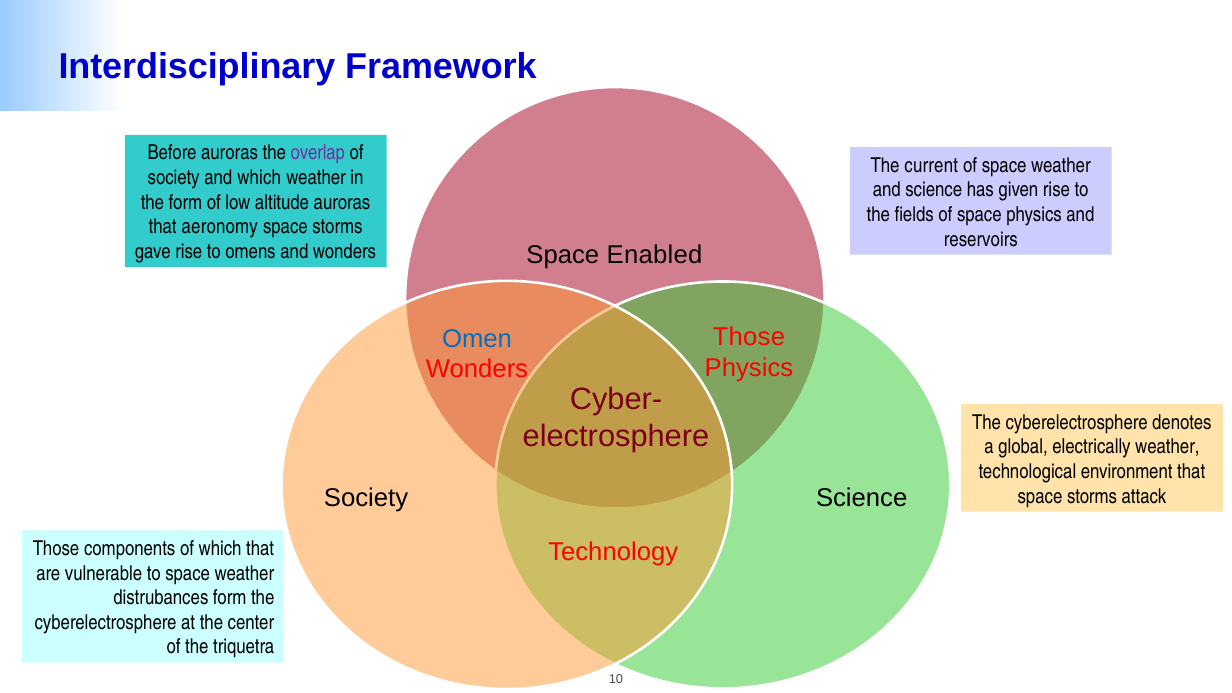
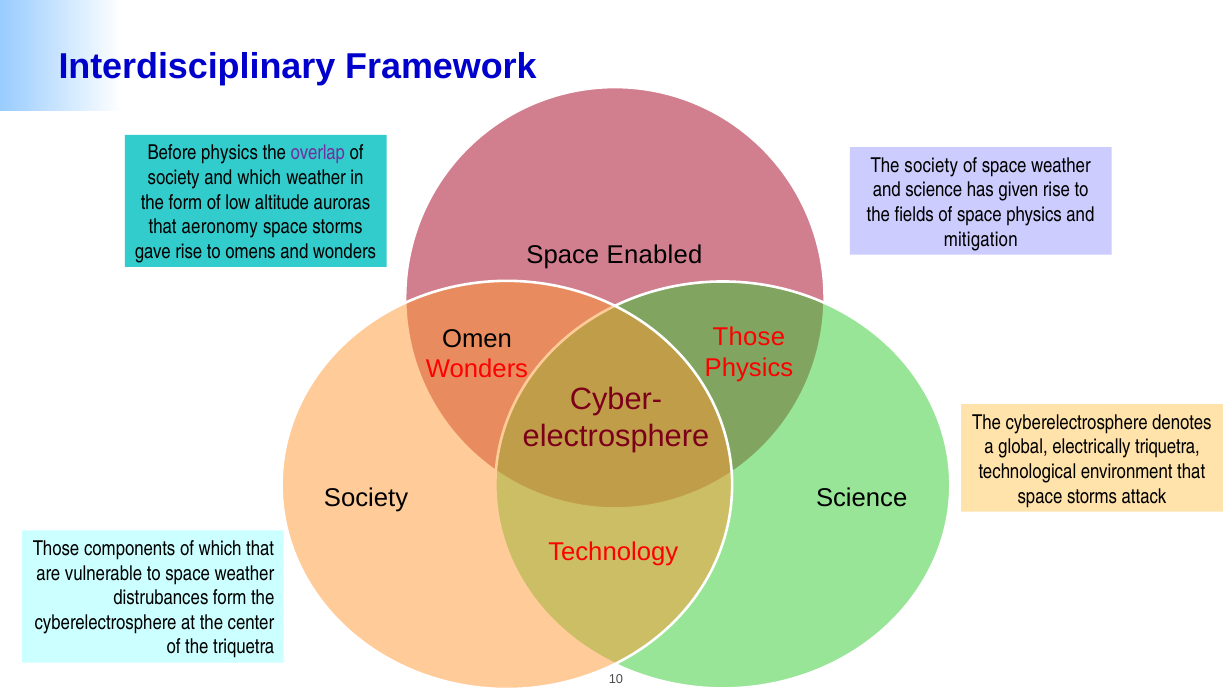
Before auroras: auroras -> physics
The current: current -> society
reservoirs: reservoirs -> mitigation
Omen colour: blue -> black
electrically weather: weather -> triquetra
